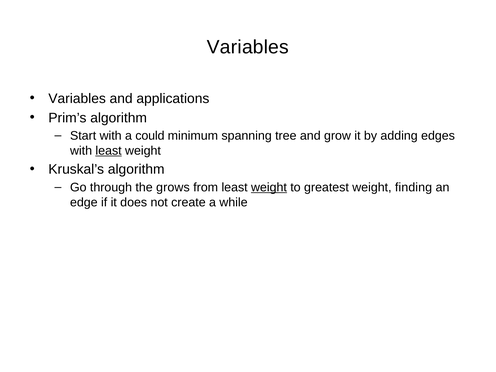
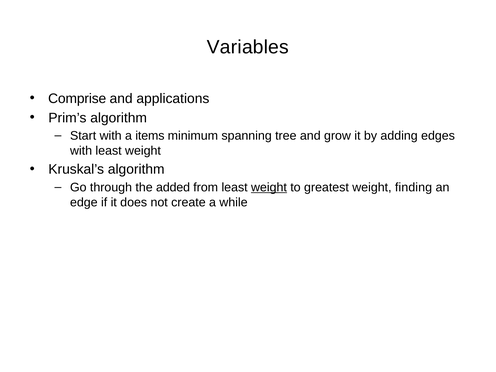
Variables at (77, 99): Variables -> Comprise
could: could -> items
least at (109, 151) underline: present -> none
grows: grows -> added
